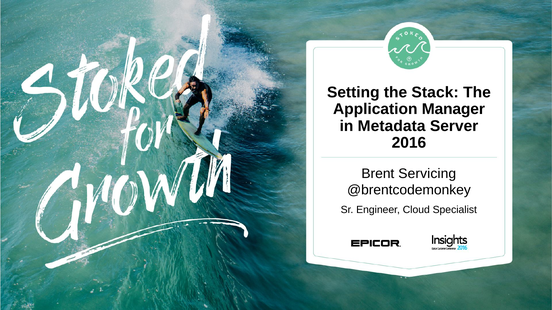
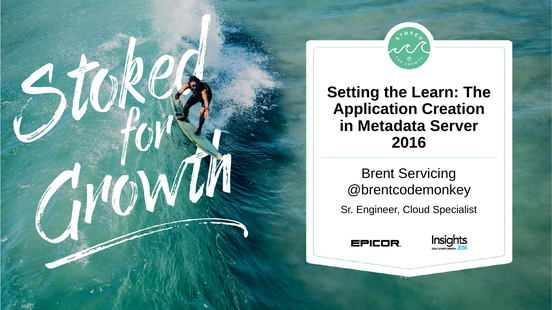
Stack: Stack -> Learn
Manager: Manager -> Creation
